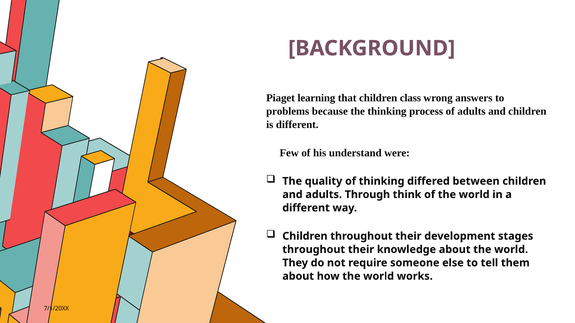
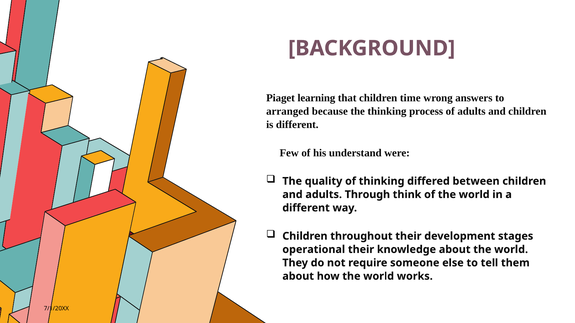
class: class -> time
problems: problems -> arranged
throughout at (314, 250): throughout -> operational
